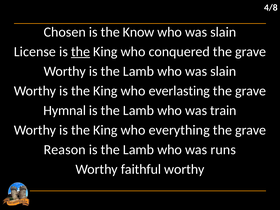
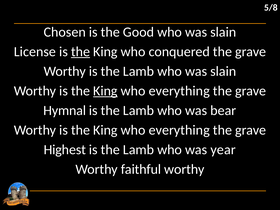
4/8: 4/8 -> 5/8
Know: Know -> Good
King at (105, 91) underline: none -> present
everlasting at (179, 91): everlasting -> everything
train: train -> bear
Reason: Reason -> Highest
runs: runs -> year
